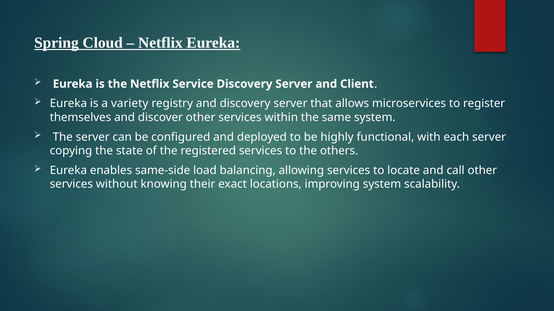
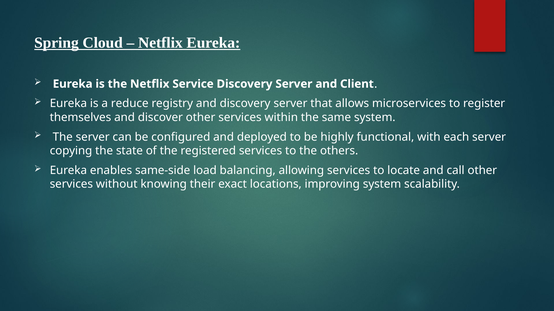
variety: variety -> reduce
